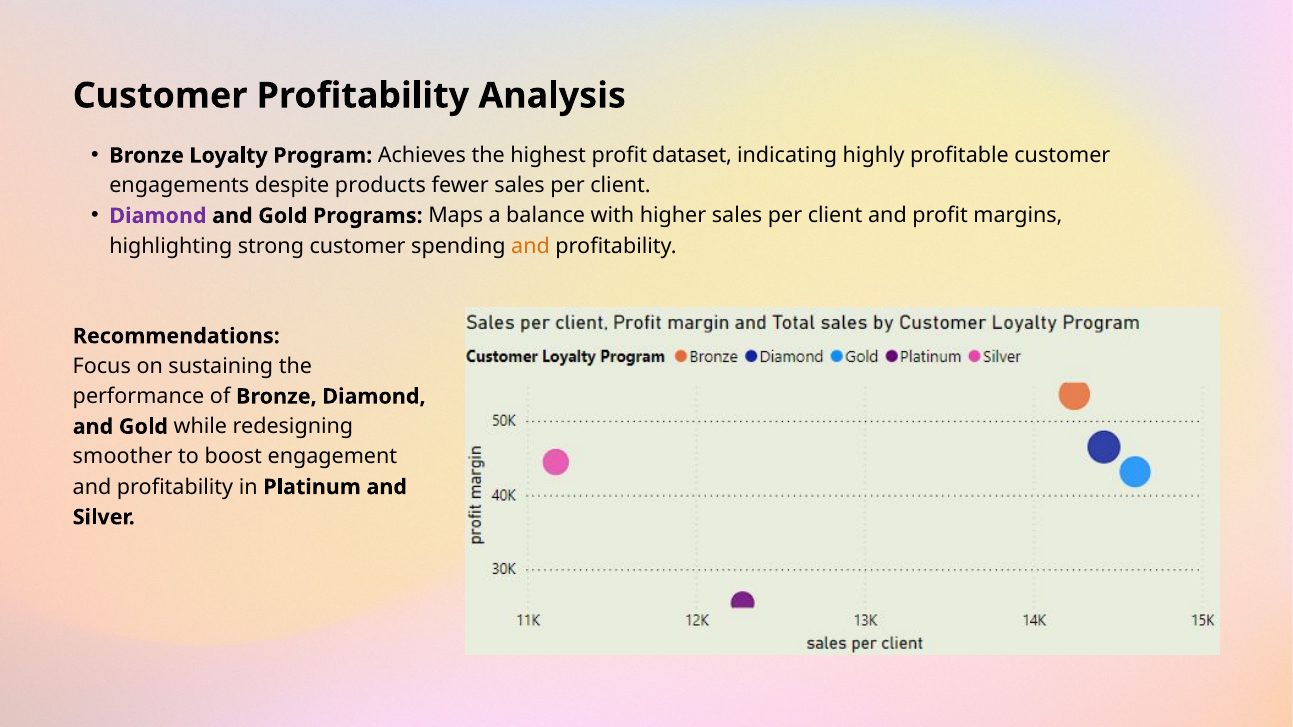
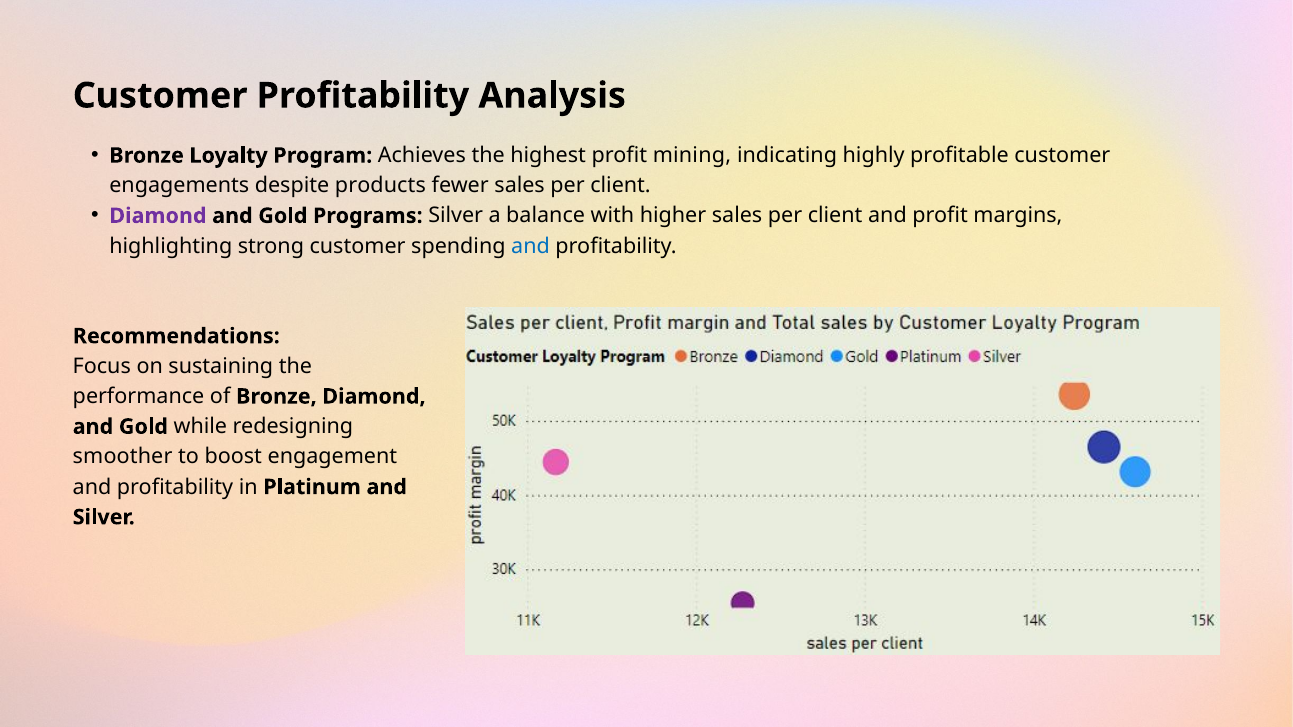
dataset: dataset -> mining
Programs Maps: Maps -> Silver
and at (531, 246) colour: orange -> blue
